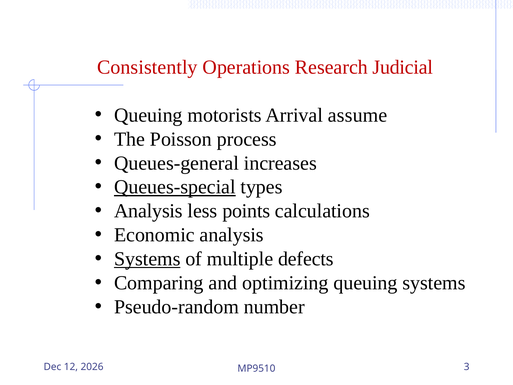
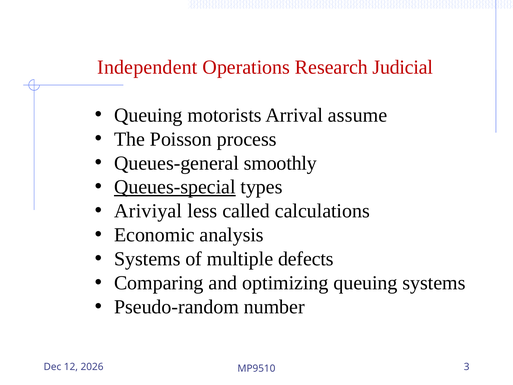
Consistently: Consistently -> Independent
increases: increases -> smoothly
Analysis at (148, 211): Analysis -> Ariviyal
points: points -> called
Systems at (147, 259) underline: present -> none
